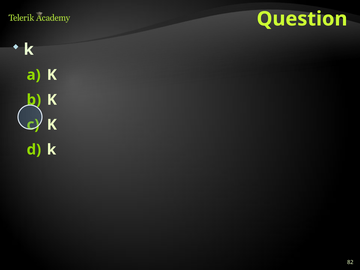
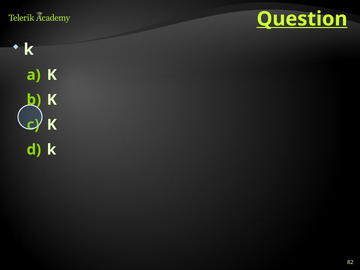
Question underline: none -> present
